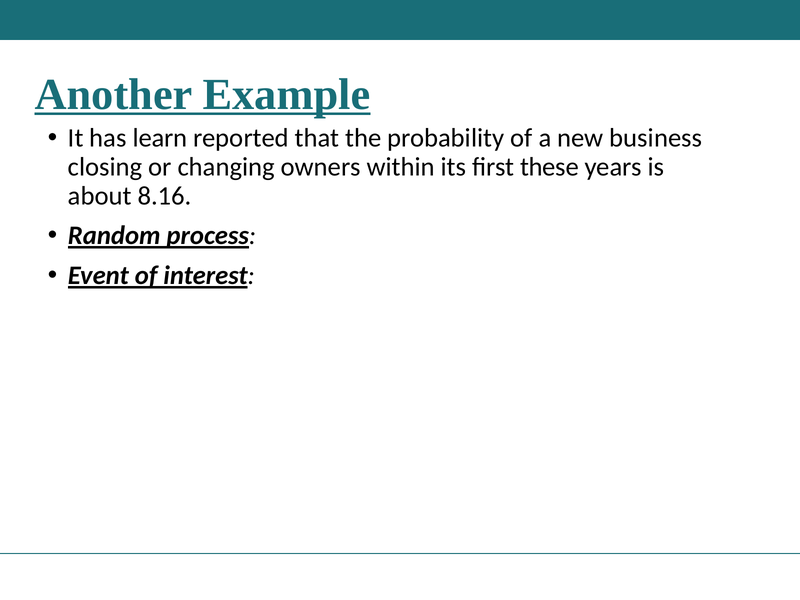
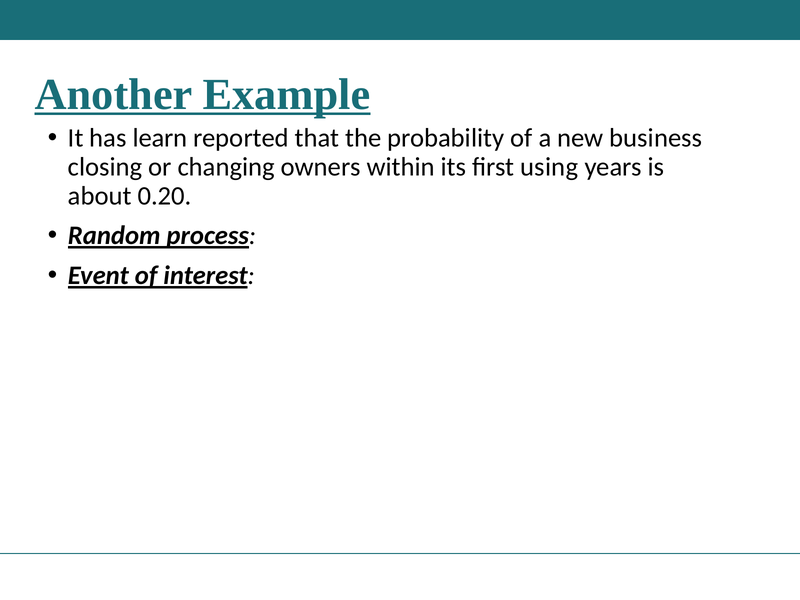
these: these -> using
8.16: 8.16 -> 0.20
